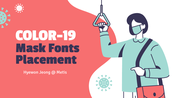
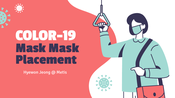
Mask Fonts: Fonts -> Mask
